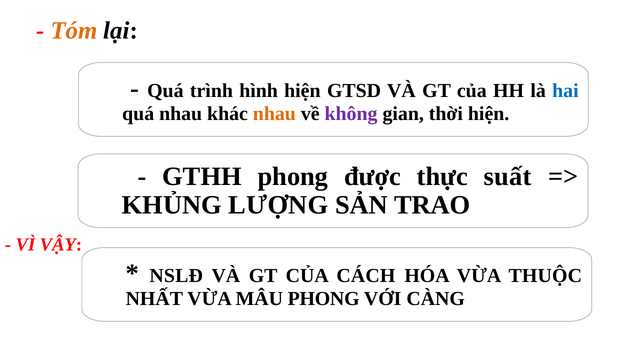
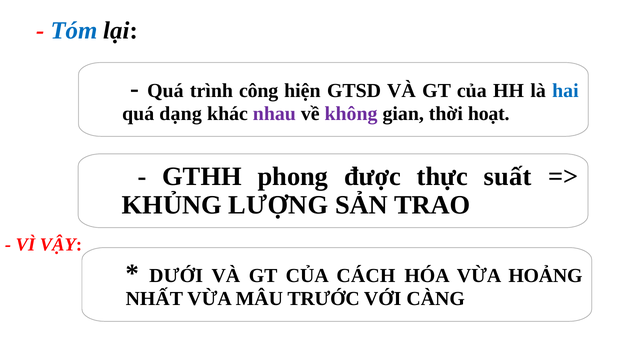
Tóm colour: orange -> blue
hình: hình -> công
quá nhau: nhau -> dạng
nhau at (274, 114) colour: orange -> purple
thời hiện: hiện -> hoạt
NSLĐ: NSLĐ -> DƯỚI
THUỘC: THUỘC -> HOẢNG
MÂU PHONG: PHONG -> TRƯỚC
